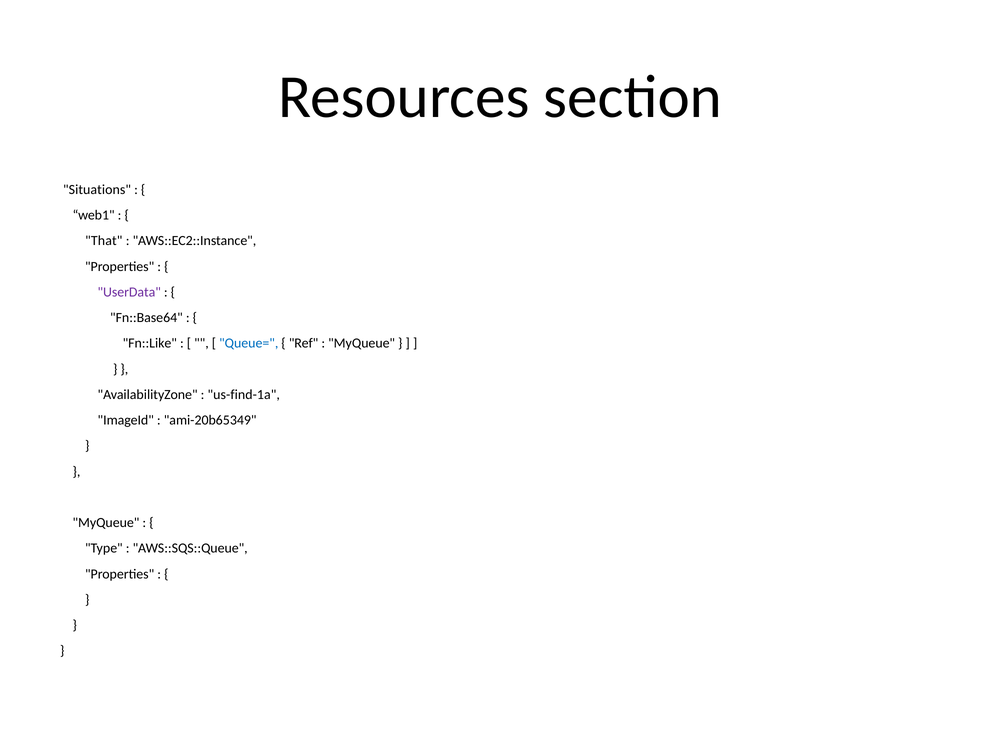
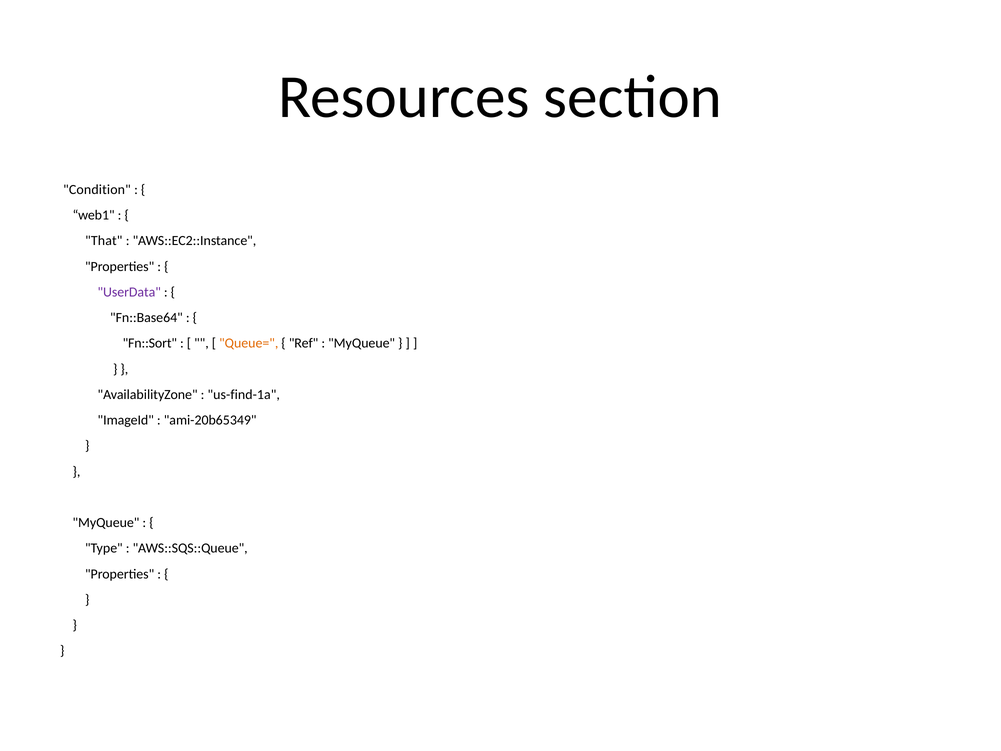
Situations: Situations -> Condition
Fn::Like: Fn::Like -> Fn::Sort
Queue= colour: blue -> orange
